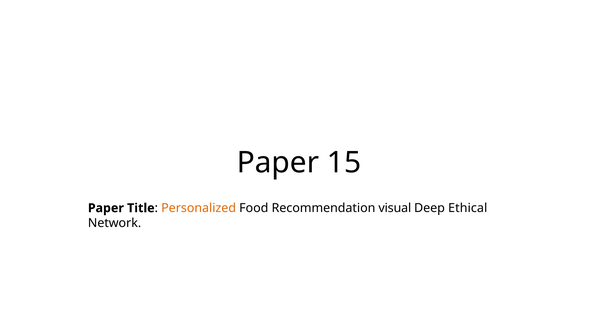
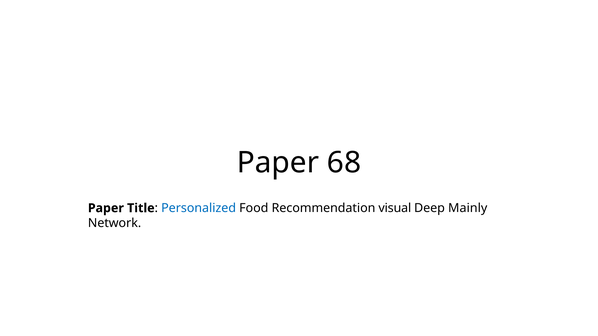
15: 15 -> 68
Personalized colour: orange -> blue
Ethical: Ethical -> Mainly
